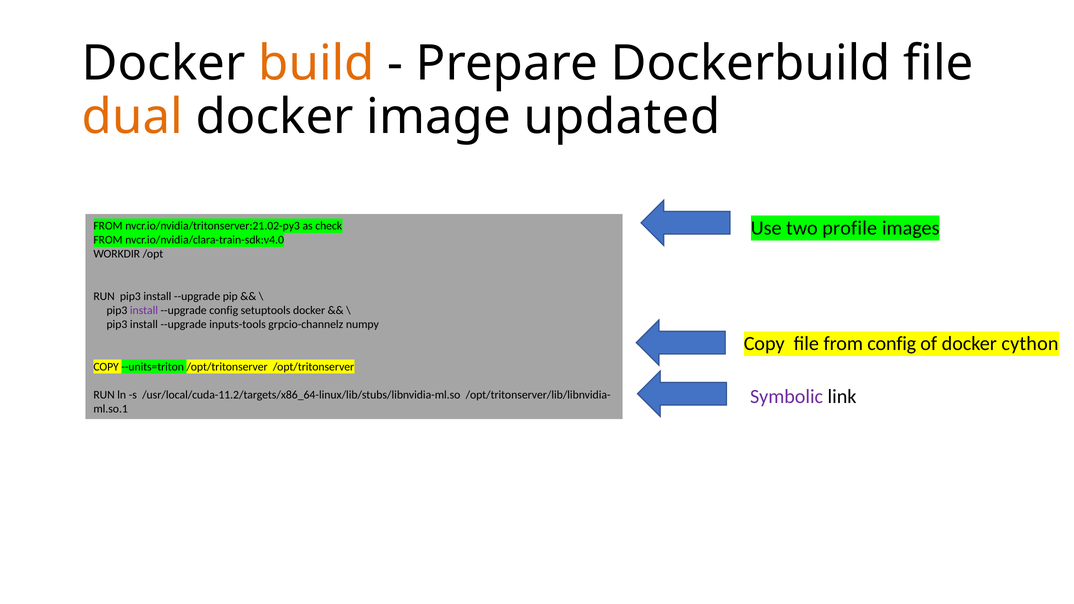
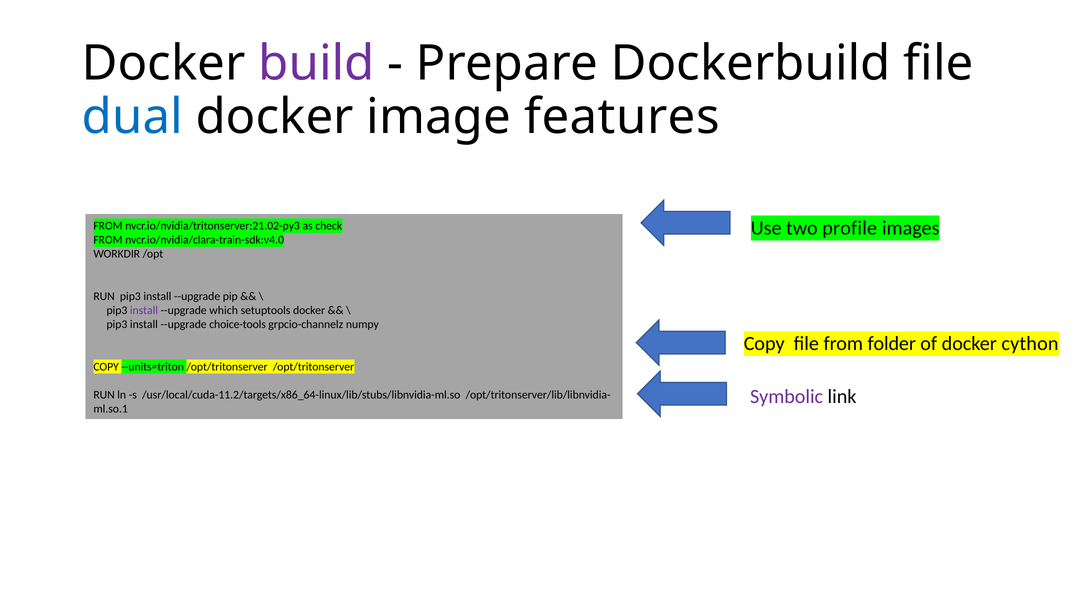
build colour: orange -> purple
dual colour: orange -> blue
updated: updated -> features
--upgrade config: config -> which
inputs-tools: inputs-tools -> choice-tools
from config: config -> folder
